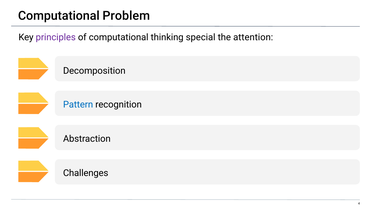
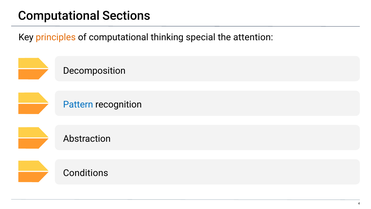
Problem: Problem -> Sections
principles colour: purple -> orange
Challenges: Challenges -> Conditions
